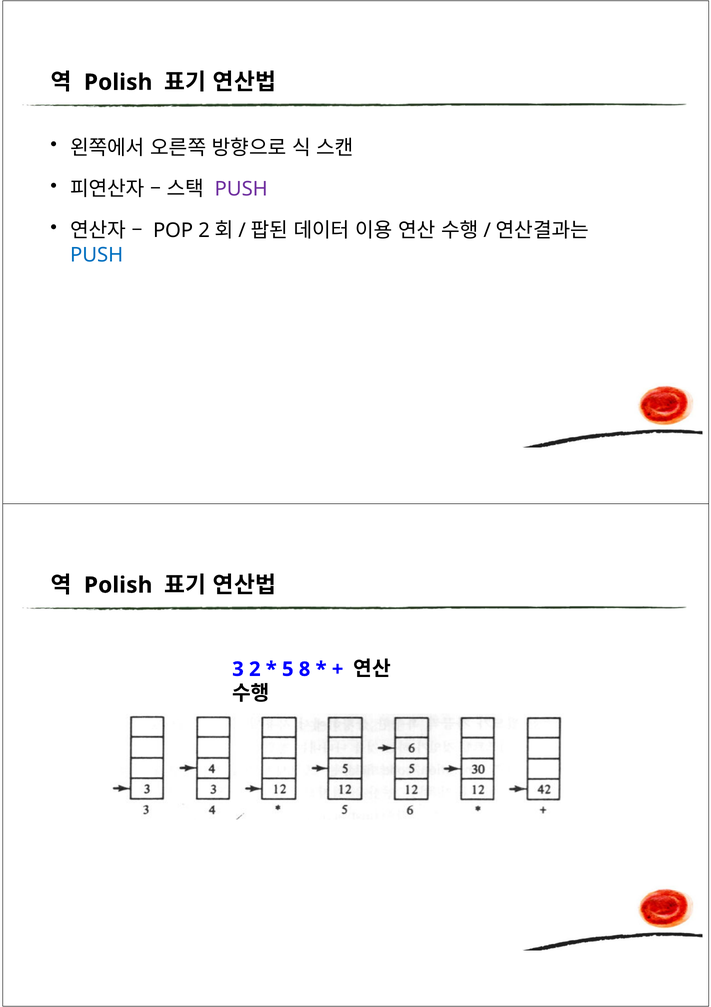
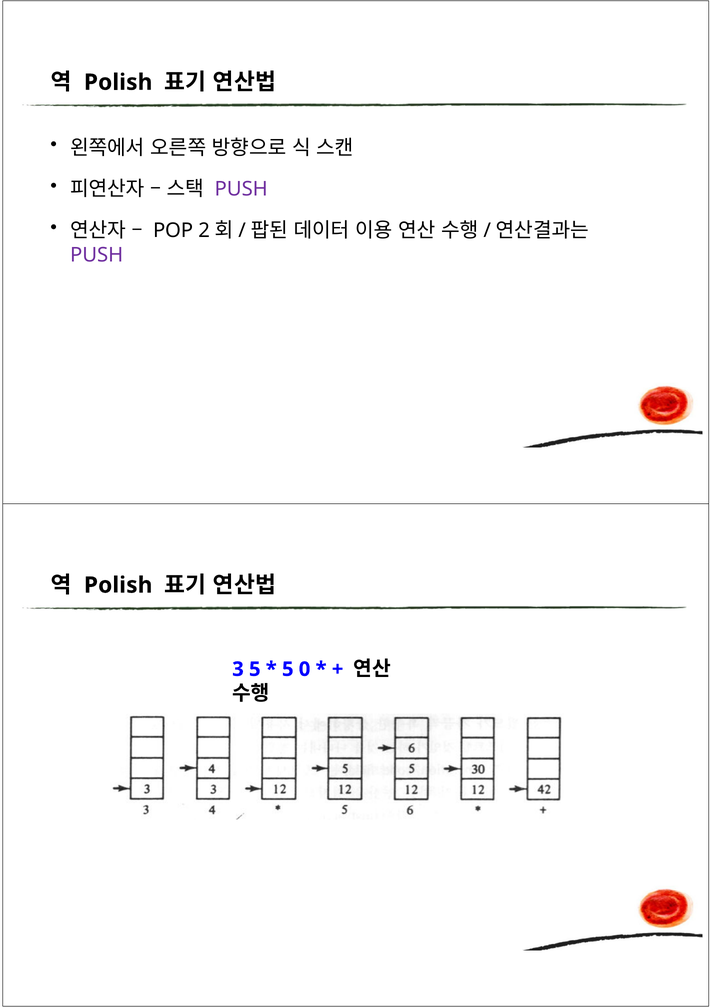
PUSH at (97, 255) colour: blue -> purple
3 2: 2 -> 5
8: 8 -> 0
